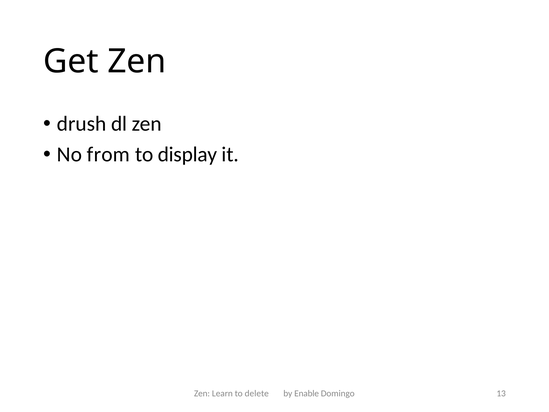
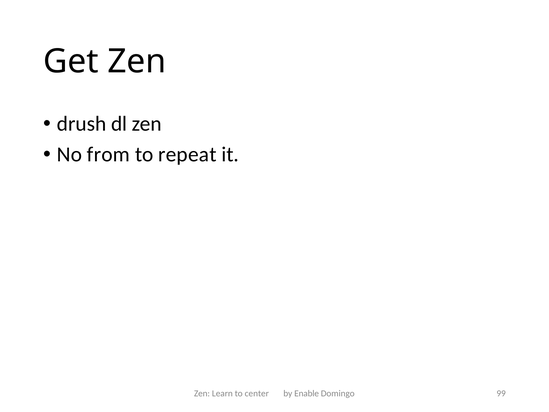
display: display -> repeat
delete: delete -> center
13: 13 -> 99
